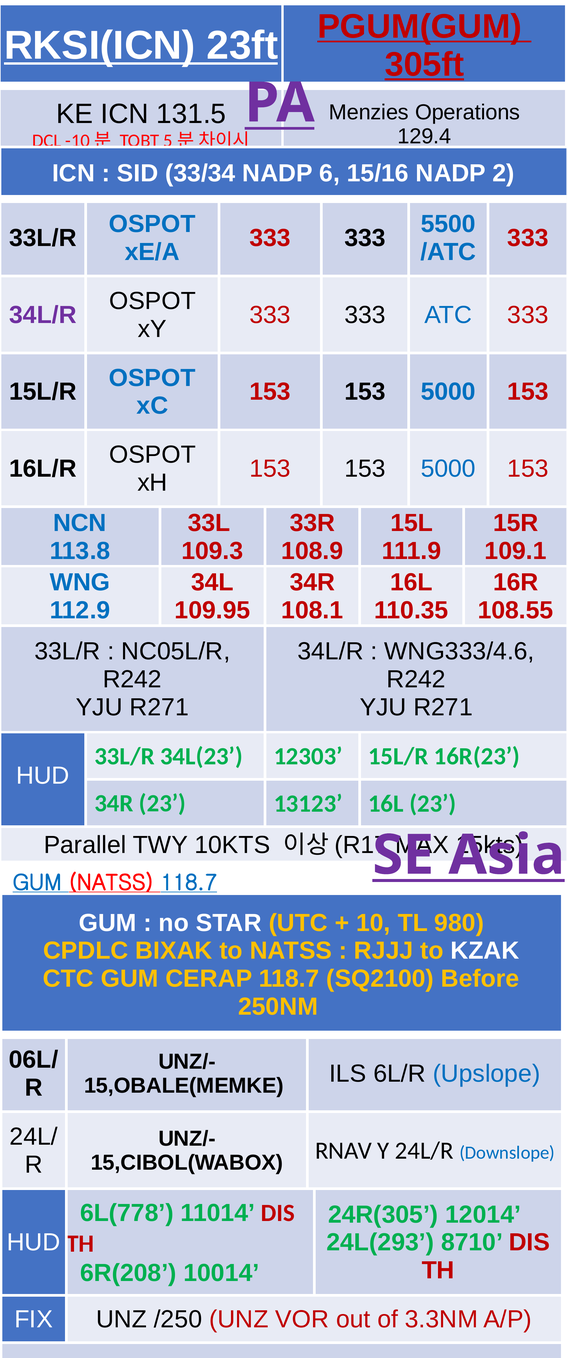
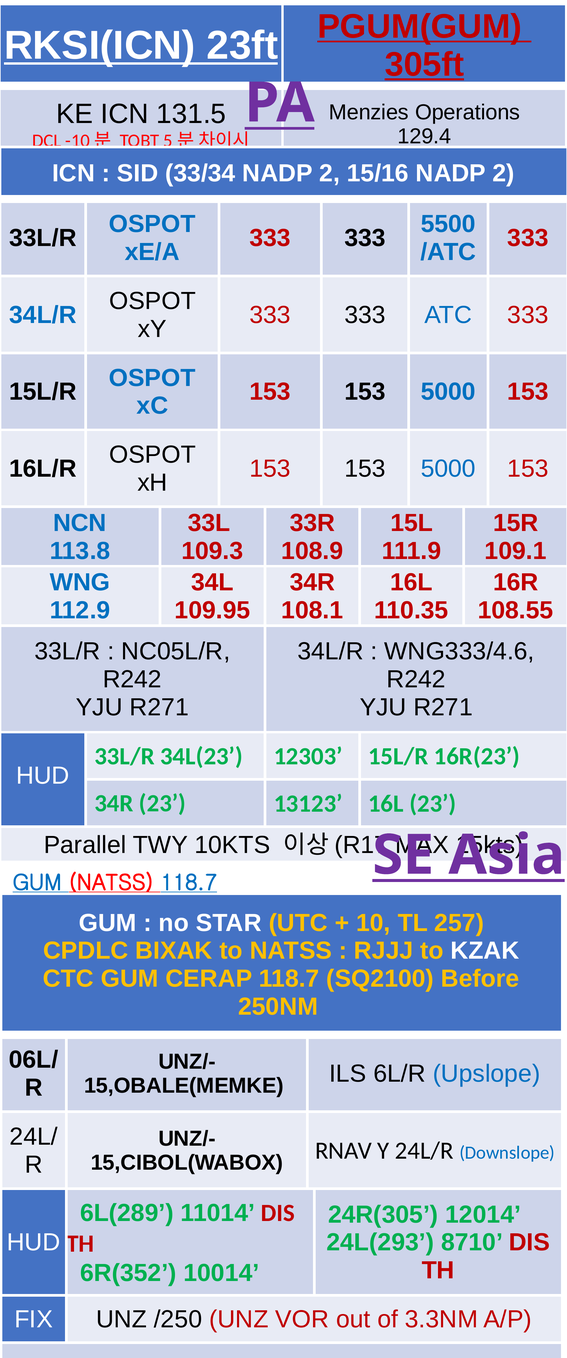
33/34 NADP 6: 6 -> 2
34L/R at (43, 315) colour: purple -> blue
980: 980 -> 257
6L(778: 6L(778 -> 6L(289
6R(208: 6R(208 -> 6R(352
